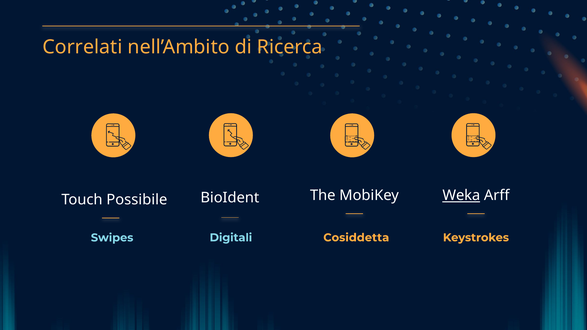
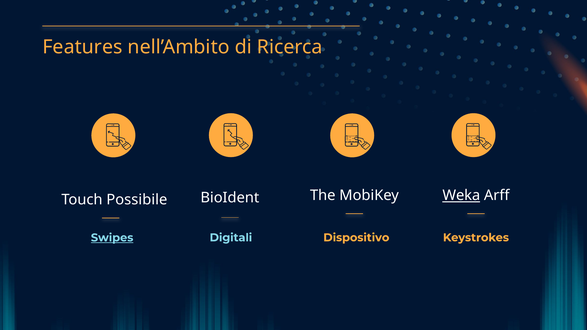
Correlati: Correlati -> Features
Cosiddetta: Cosiddetta -> Dispositivo
Swipes underline: none -> present
